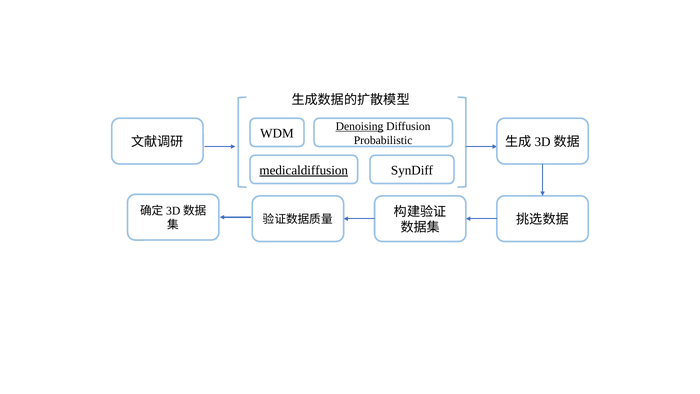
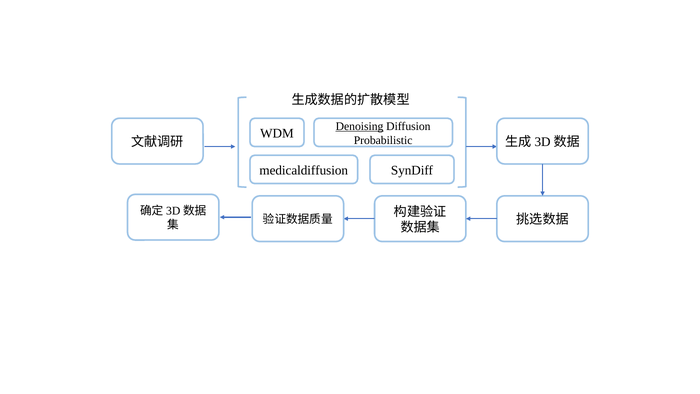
medicaldiffusion underline: present -> none
